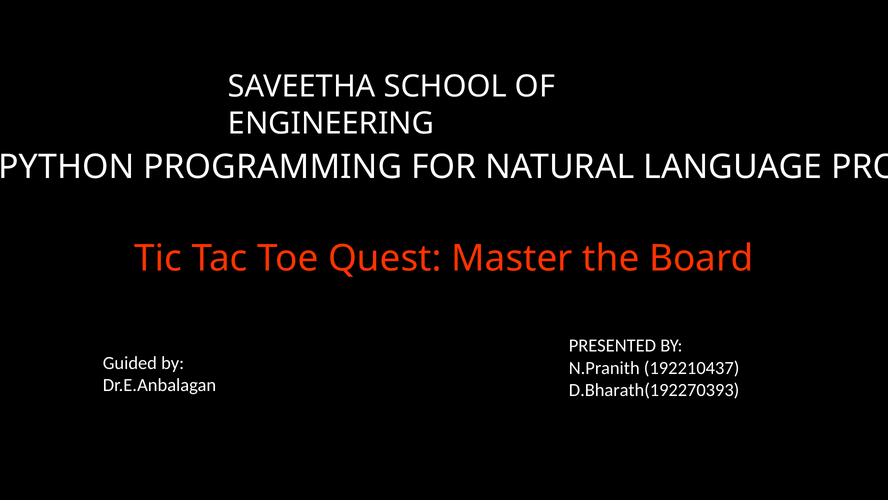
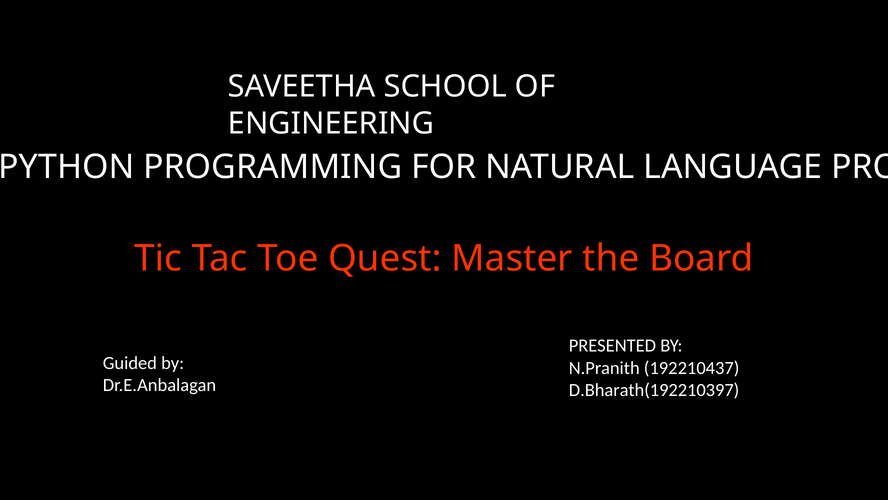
D.Bharath(192270393: D.Bharath(192270393 -> D.Bharath(192210397
